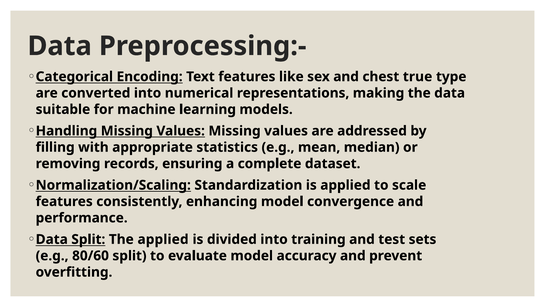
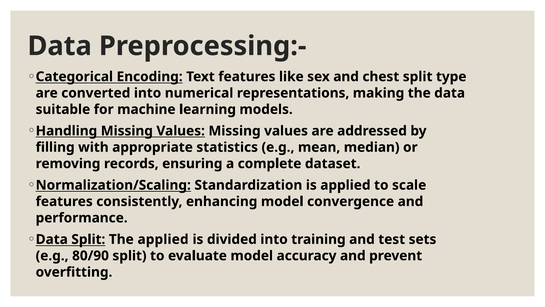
chest true: true -> split
80/60: 80/60 -> 80/90
